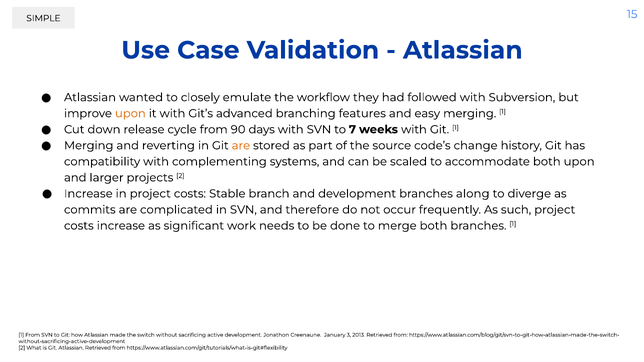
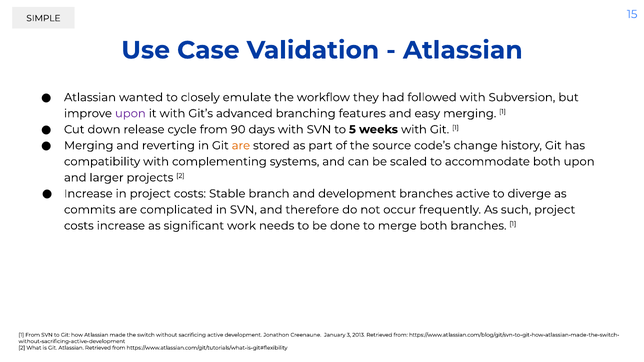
upon at (130, 114) colour: orange -> purple
7: 7 -> 5
branches along: along -> active
